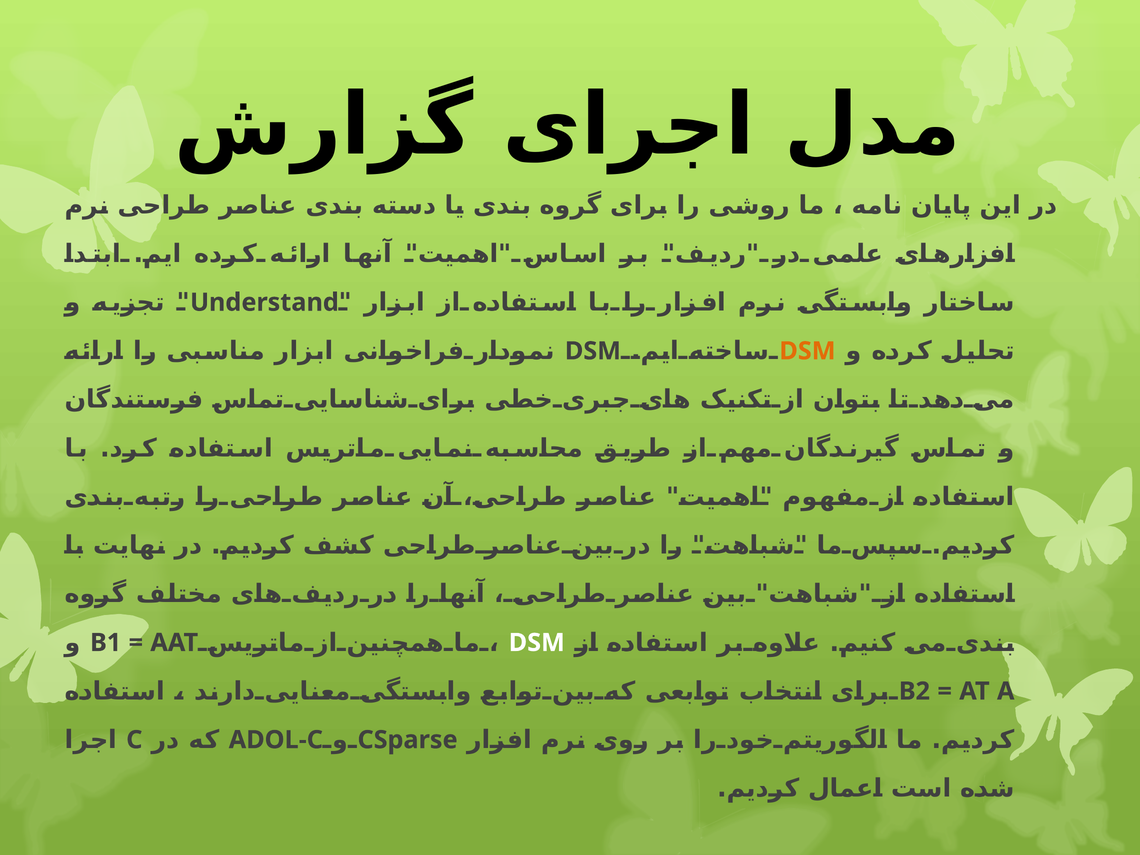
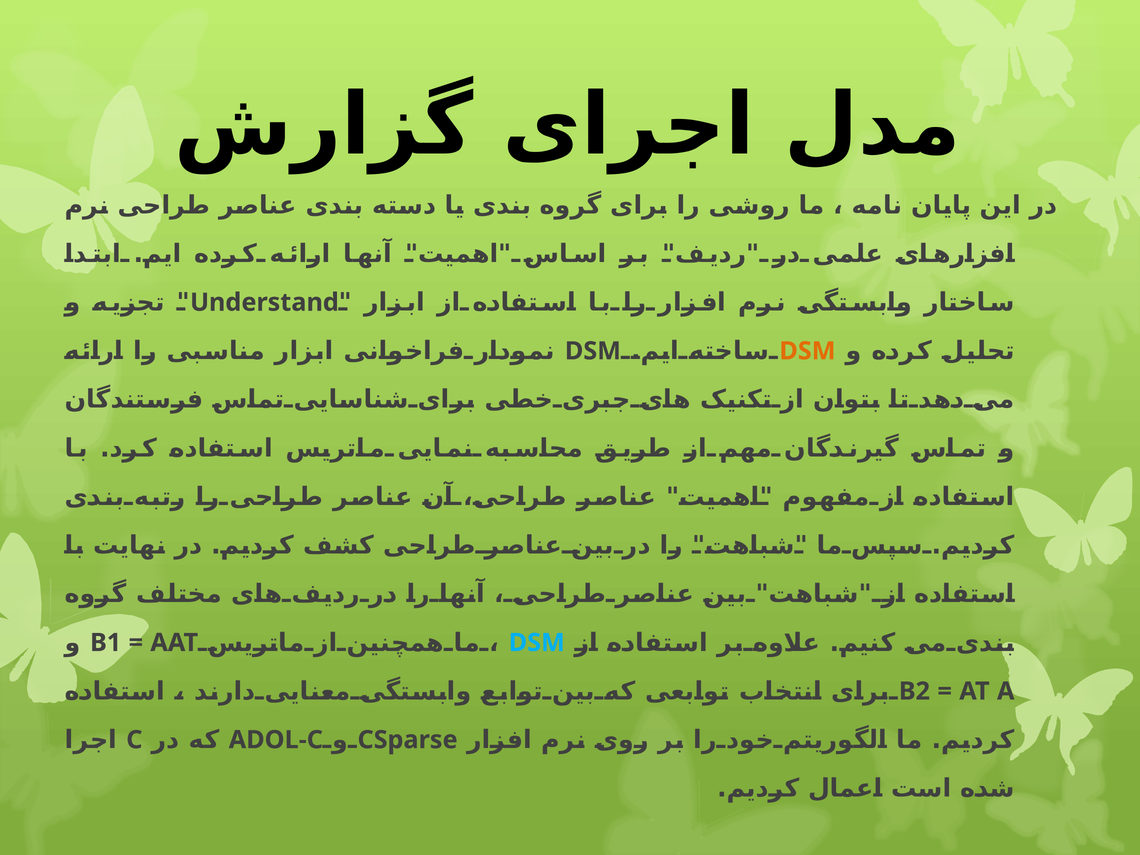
DSM at (537, 643) colour: white -> light blue
